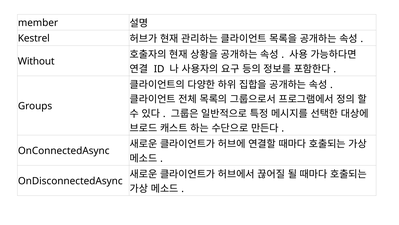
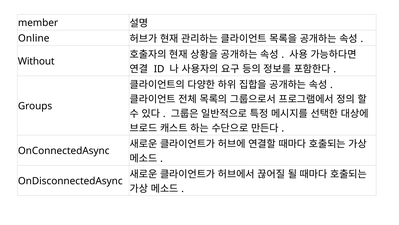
Kestrel: Kestrel -> Online
